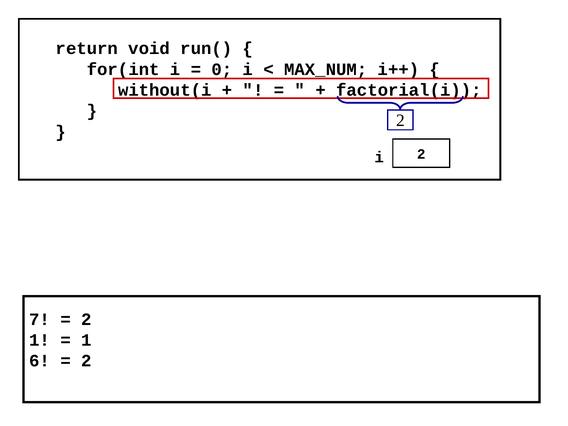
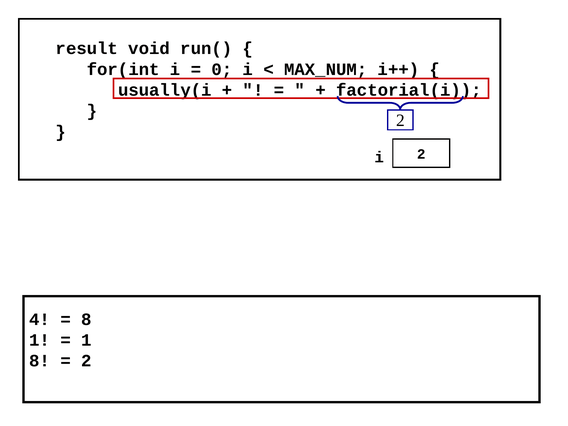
return: return -> result
without(i: without(i -> usually(i
7: 7 -> 4
2 at (86, 319): 2 -> 8
6 at (40, 361): 6 -> 8
